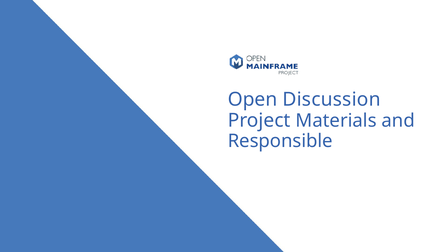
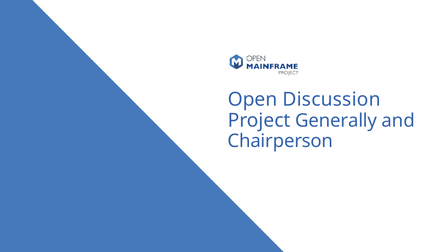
Materials: Materials -> Generally
Responsible: Responsible -> Chairperson
